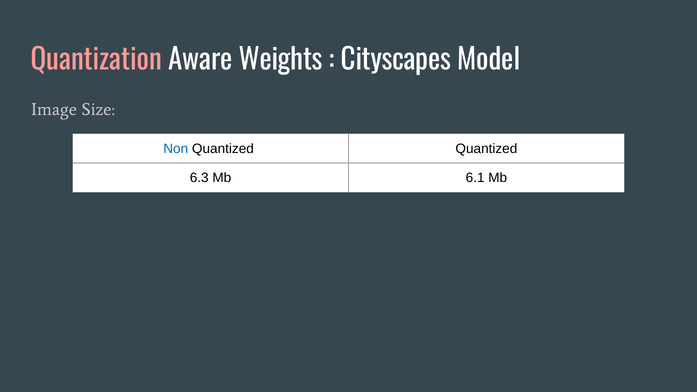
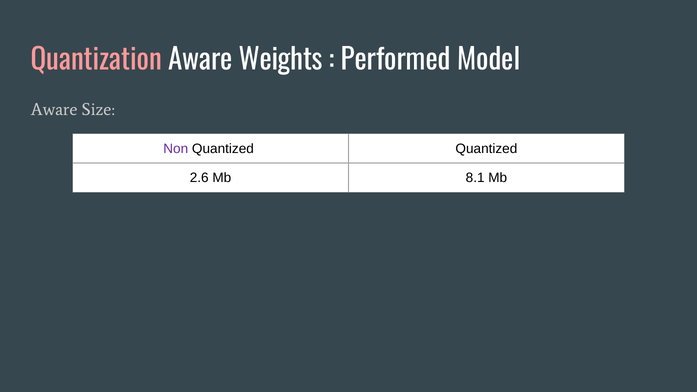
Cityscapes: Cityscapes -> Performed
Image at (54, 110): Image -> Aware
Non colour: blue -> purple
6.3: 6.3 -> 2.6
6.1: 6.1 -> 8.1
